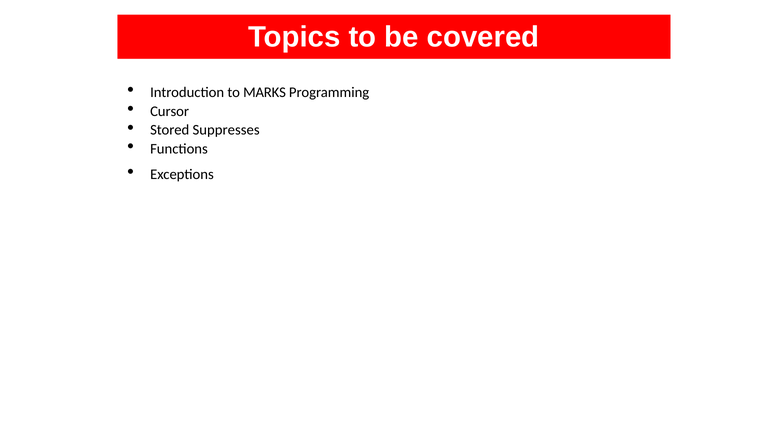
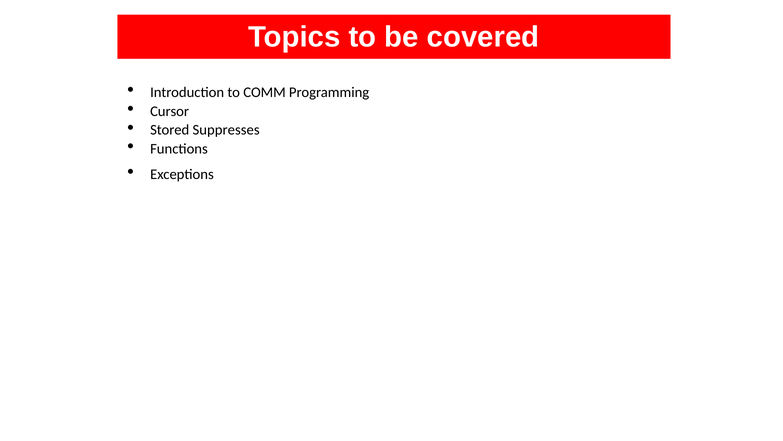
MARKS: MARKS -> COMM
